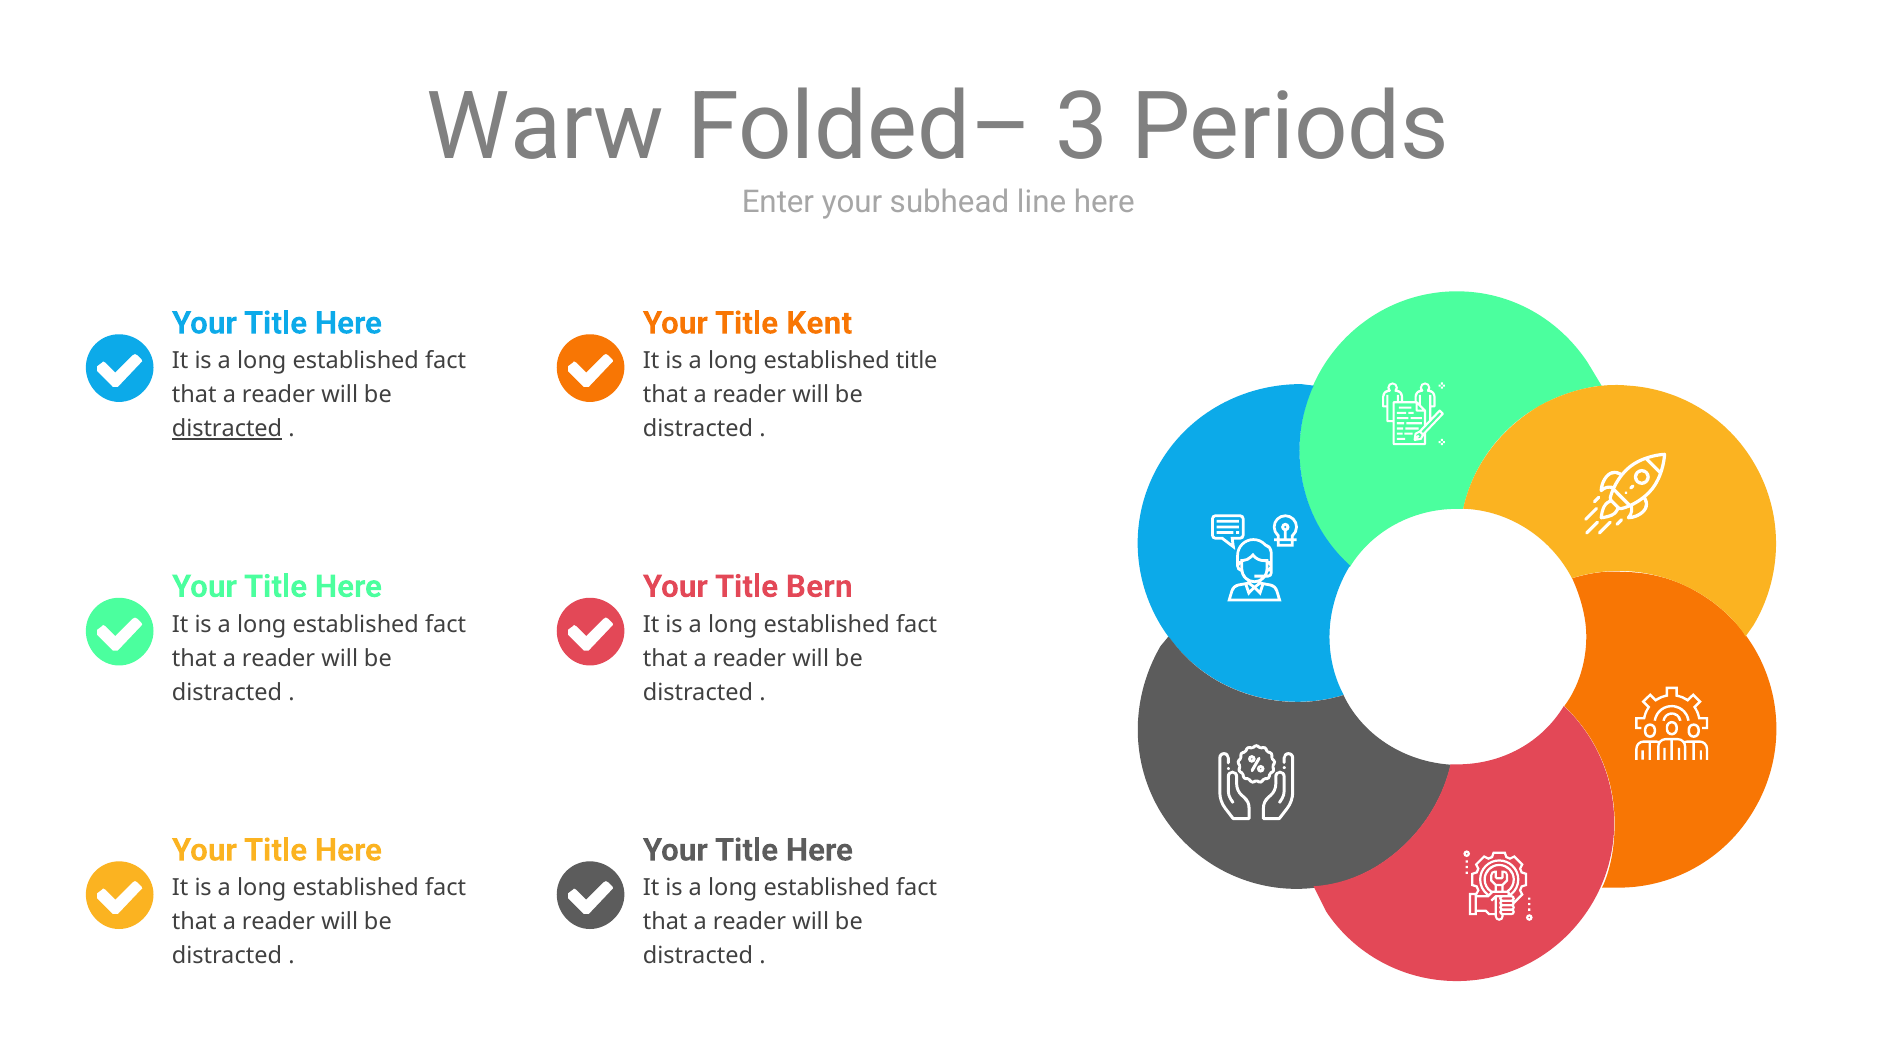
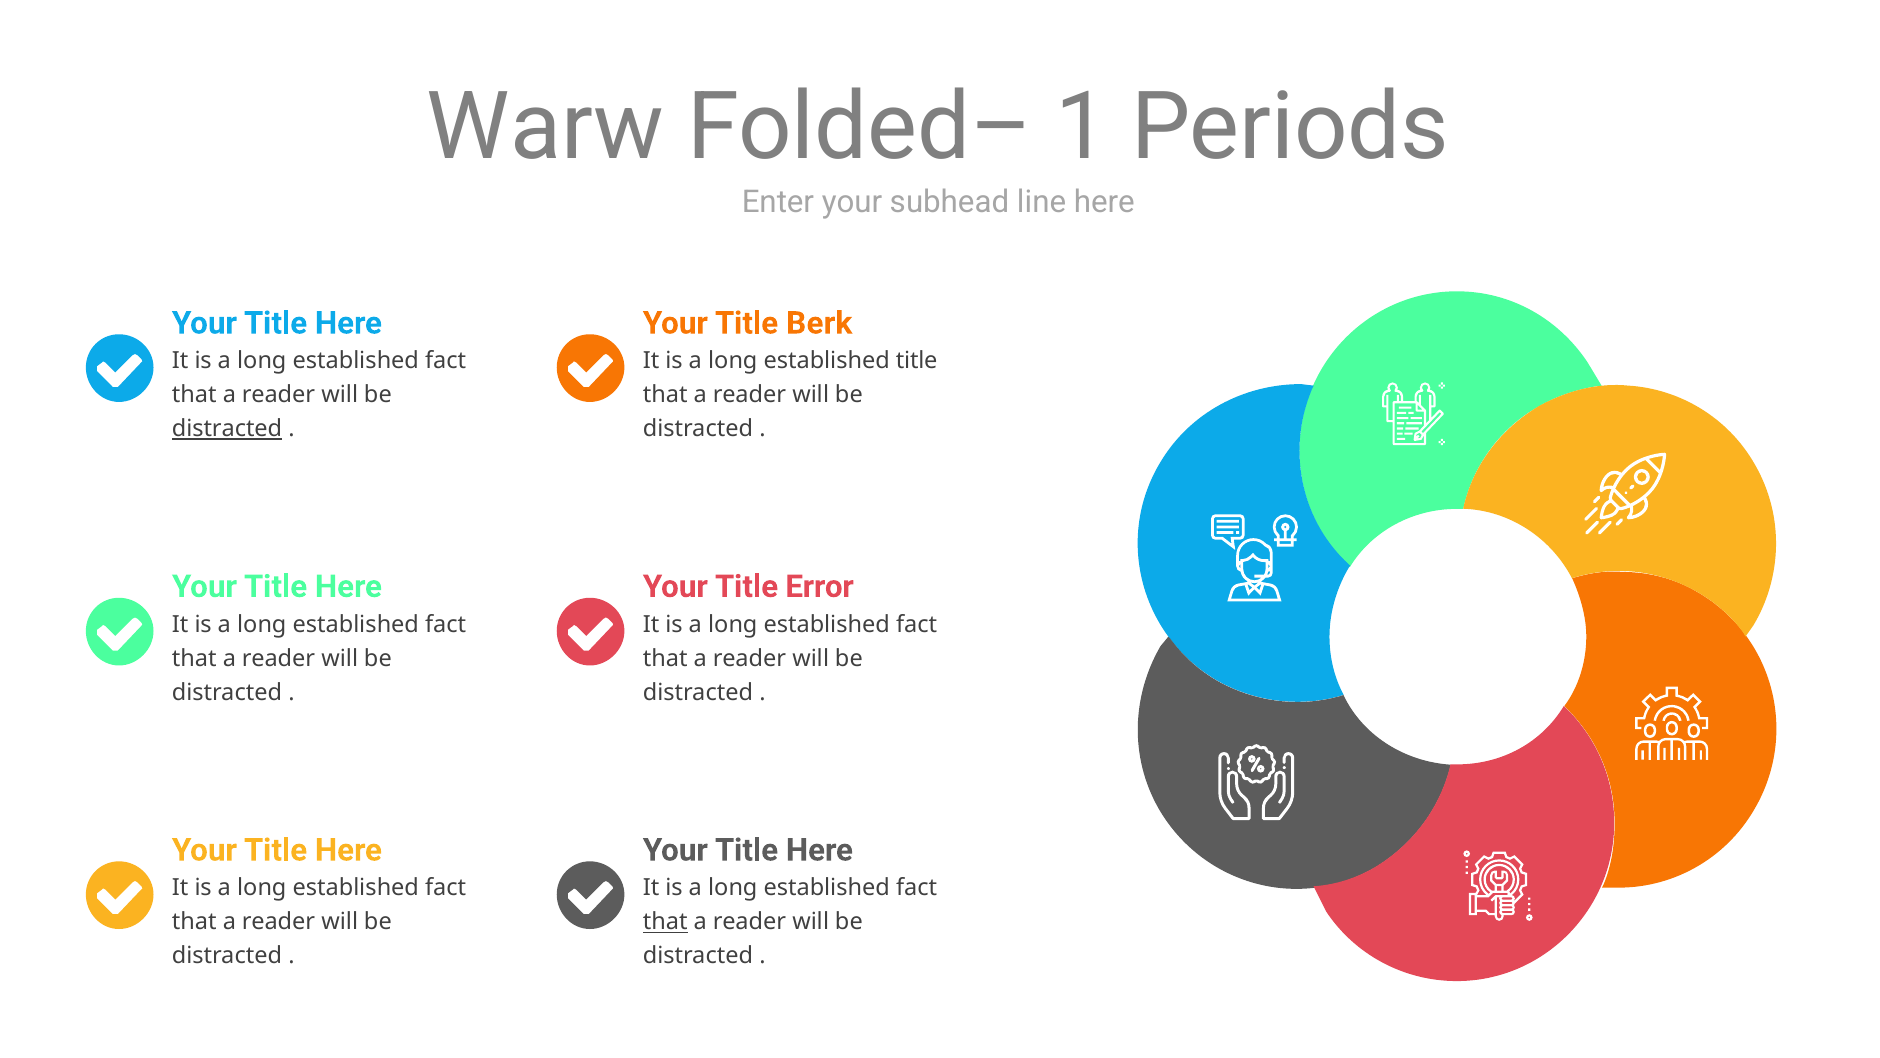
3: 3 -> 1
Kent: Kent -> Berk
Bern: Bern -> Error
that at (665, 922) underline: none -> present
